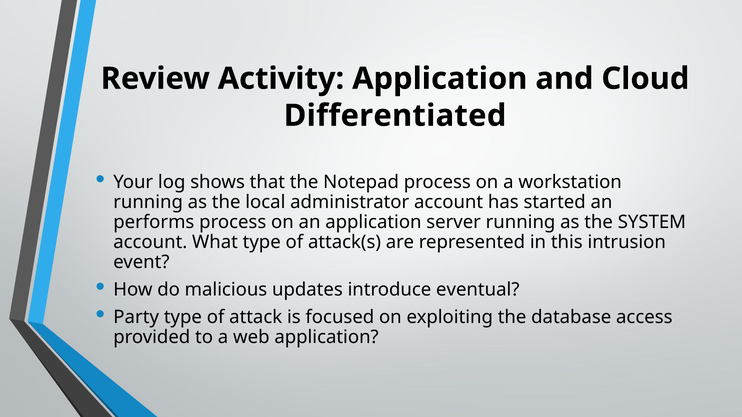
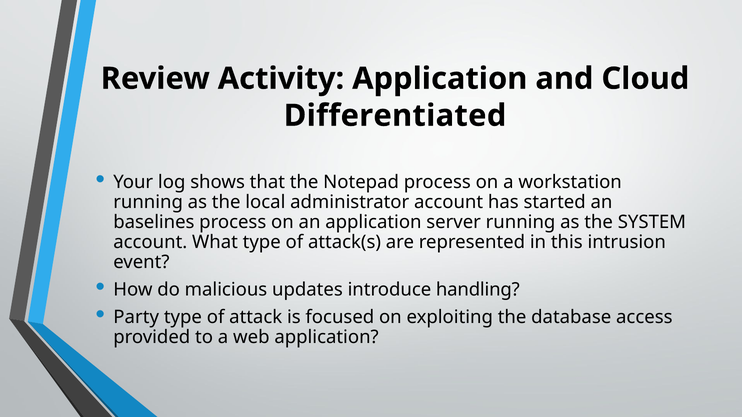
performs: performs -> baselines
eventual: eventual -> handling
